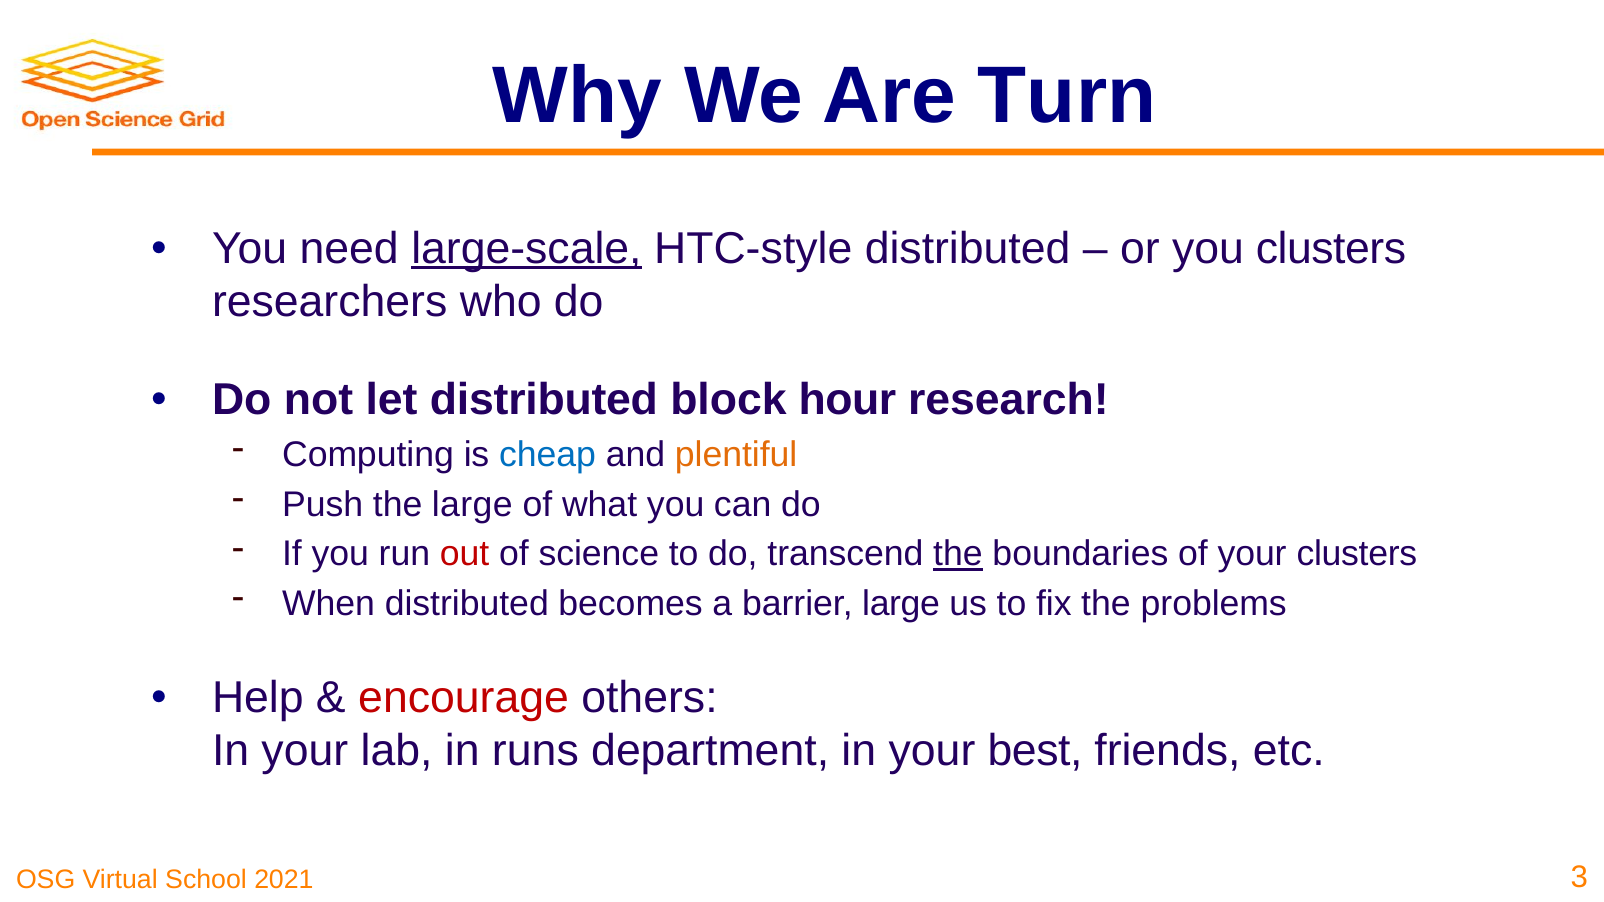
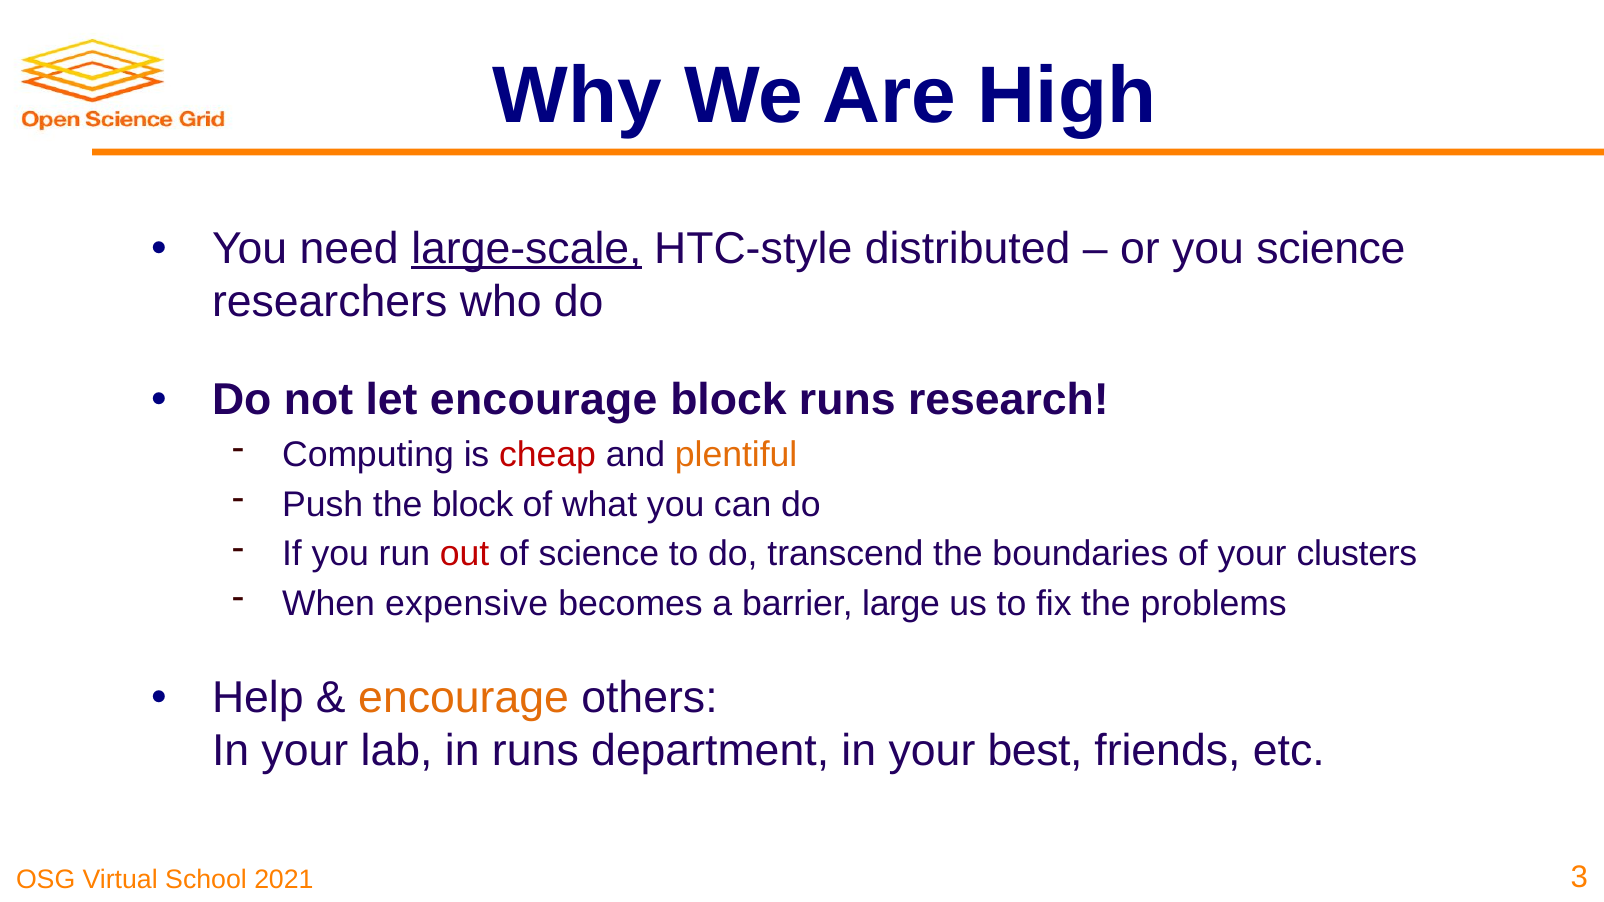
Turn: Turn -> High
you clusters: clusters -> science
let distributed: distributed -> encourage
block hour: hour -> runs
cheap colour: blue -> red
the large: large -> block
the at (958, 554) underline: present -> none
When distributed: distributed -> expensive
encourage at (464, 698) colour: red -> orange
